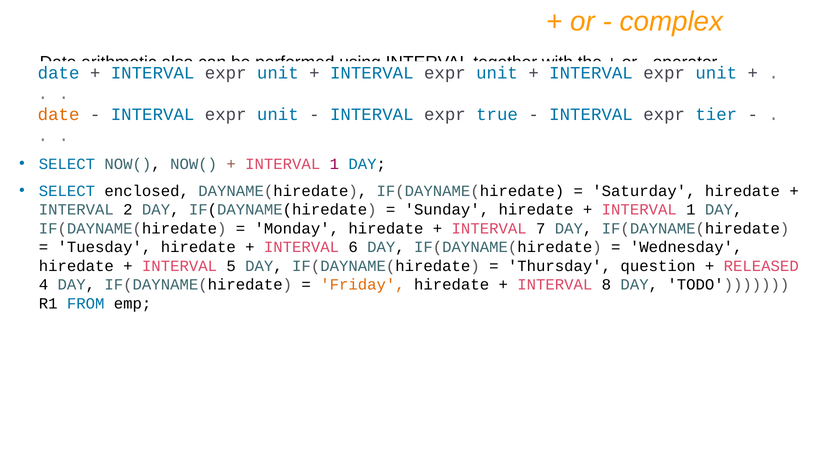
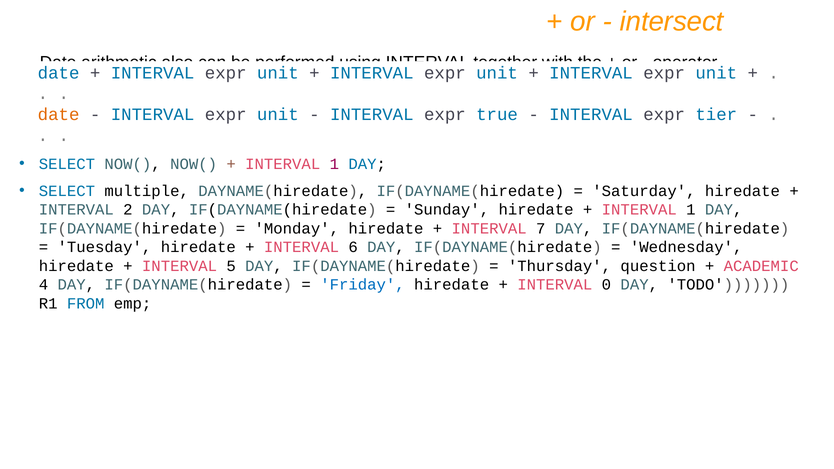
complex: complex -> intersect
enclosed: enclosed -> multiple
RELEASED: RELEASED -> ACADEMIC
Friday colour: orange -> blue
8: 8 -> 0
